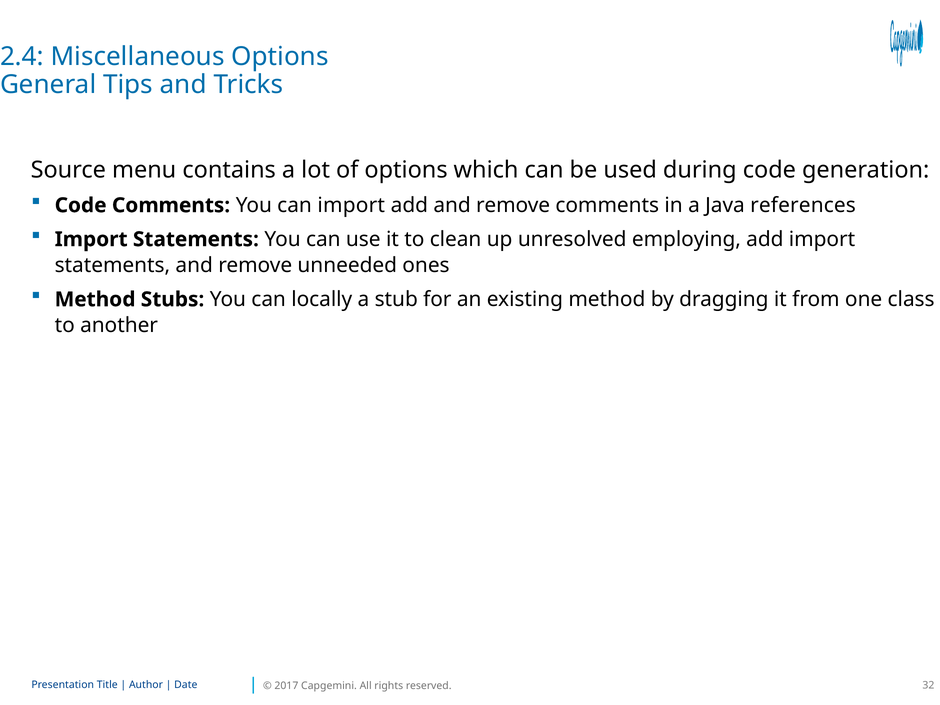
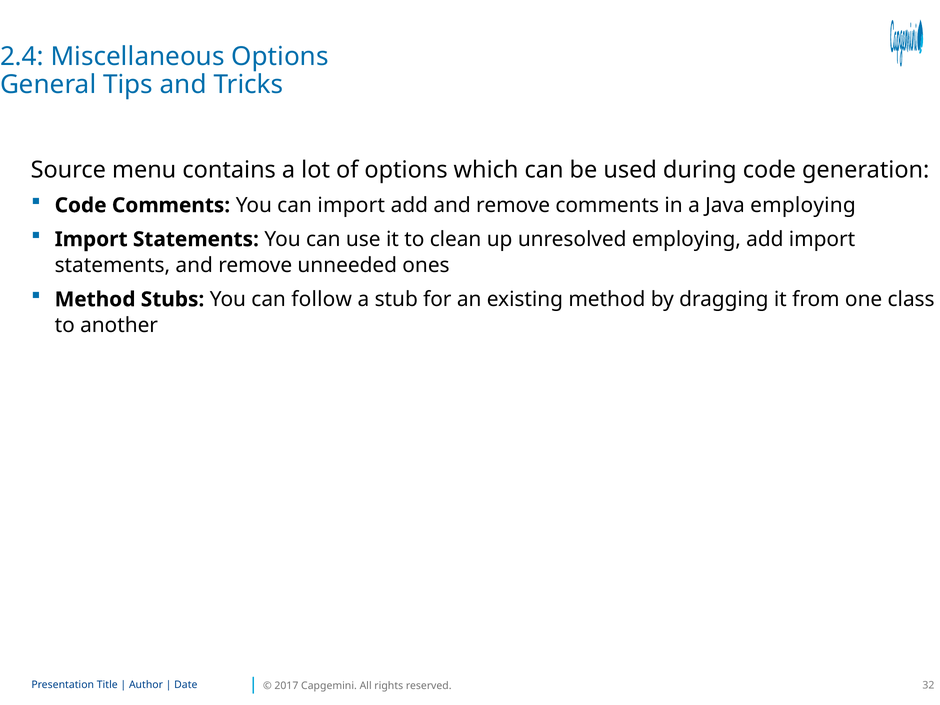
Java references: references -> employing
locally: locally -> follow
